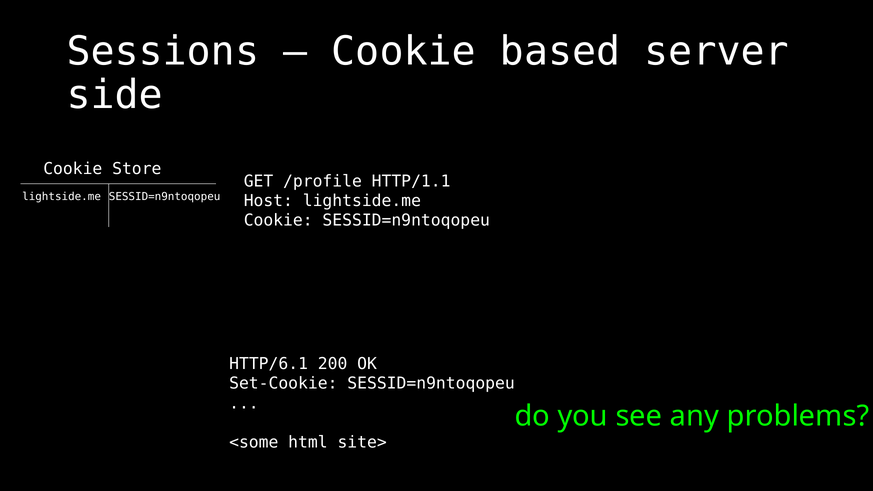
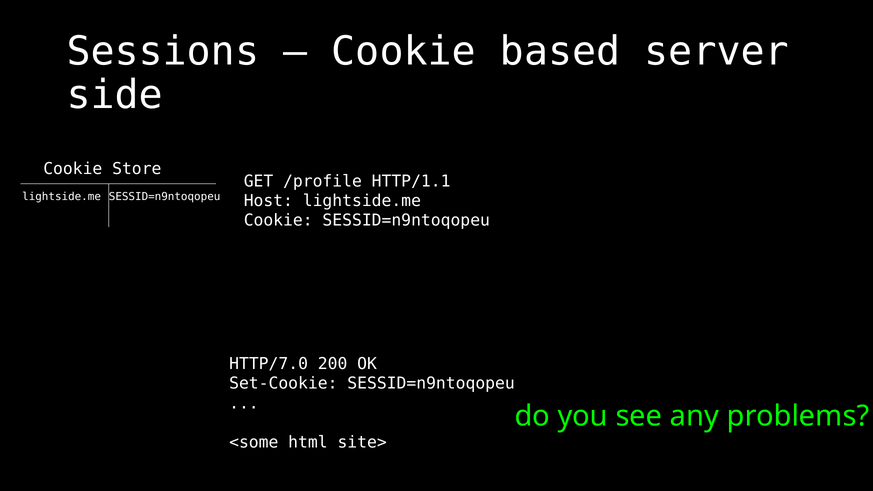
HTTP/6.1: HTTP/6.1 -> HTTP/7.0
